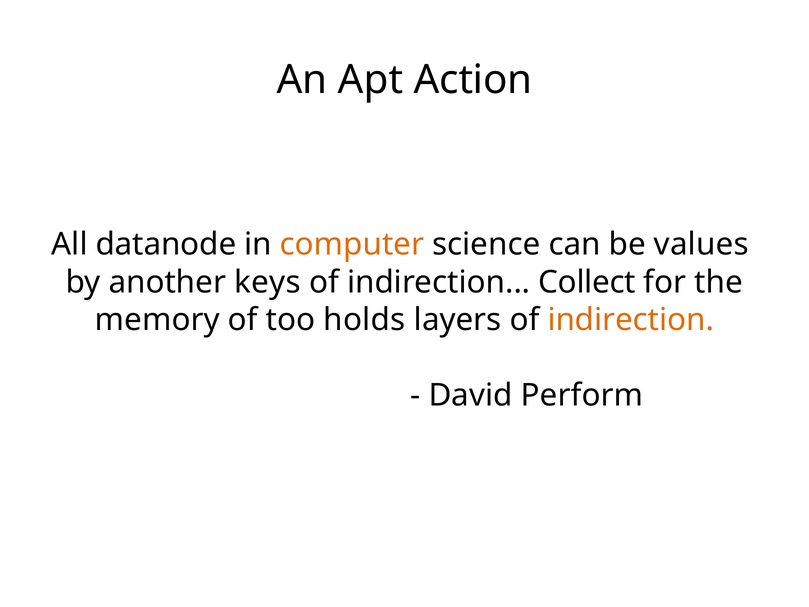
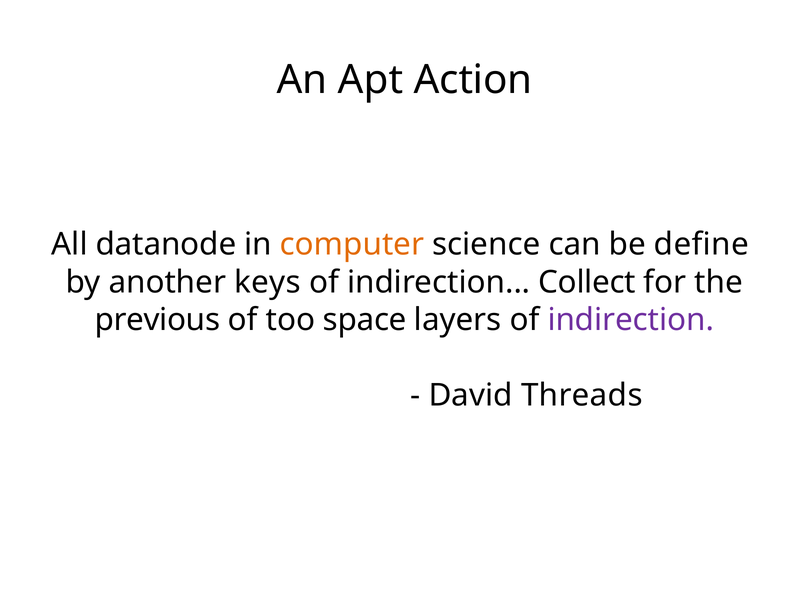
values: values -> define
memory: memory -> previous
holds: holds -> space
indirection at (631, 320) colour: orange -> purple
Perform: Perform -> Threads
